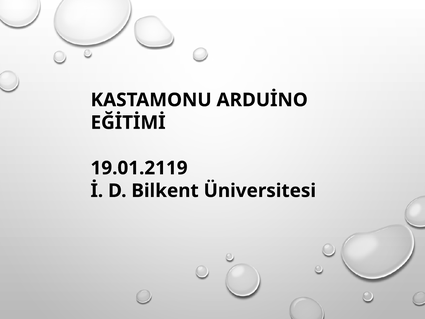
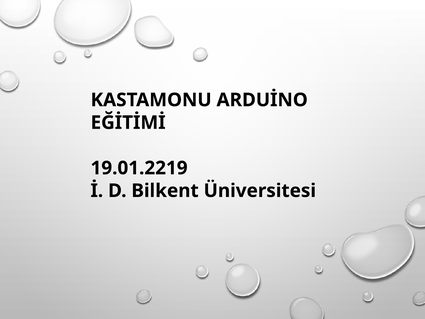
19.01.2119: 19.01.2119 -> 19.01.2219
